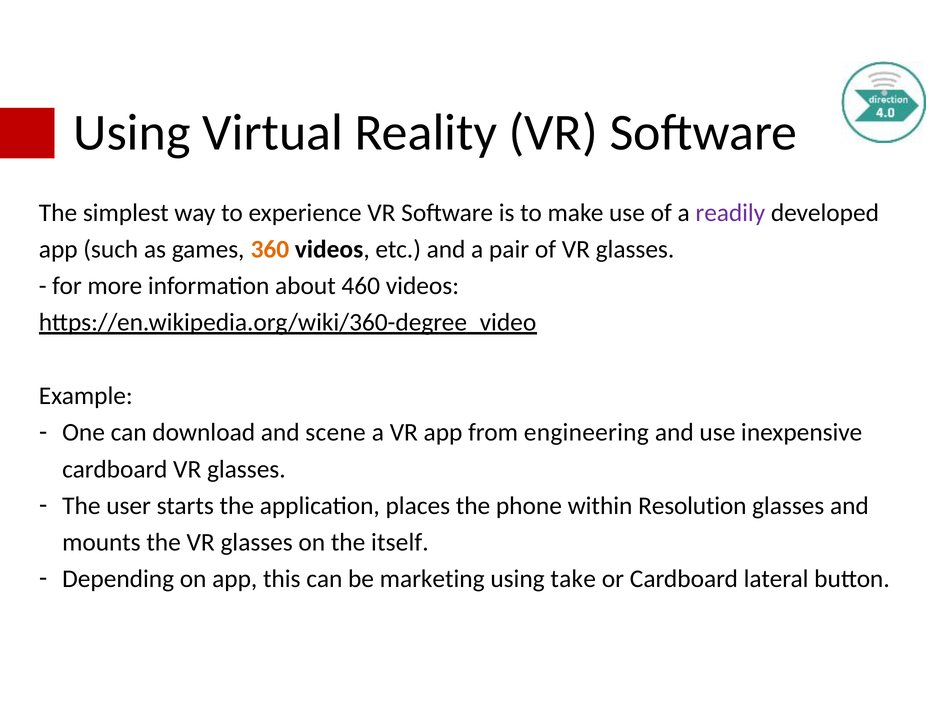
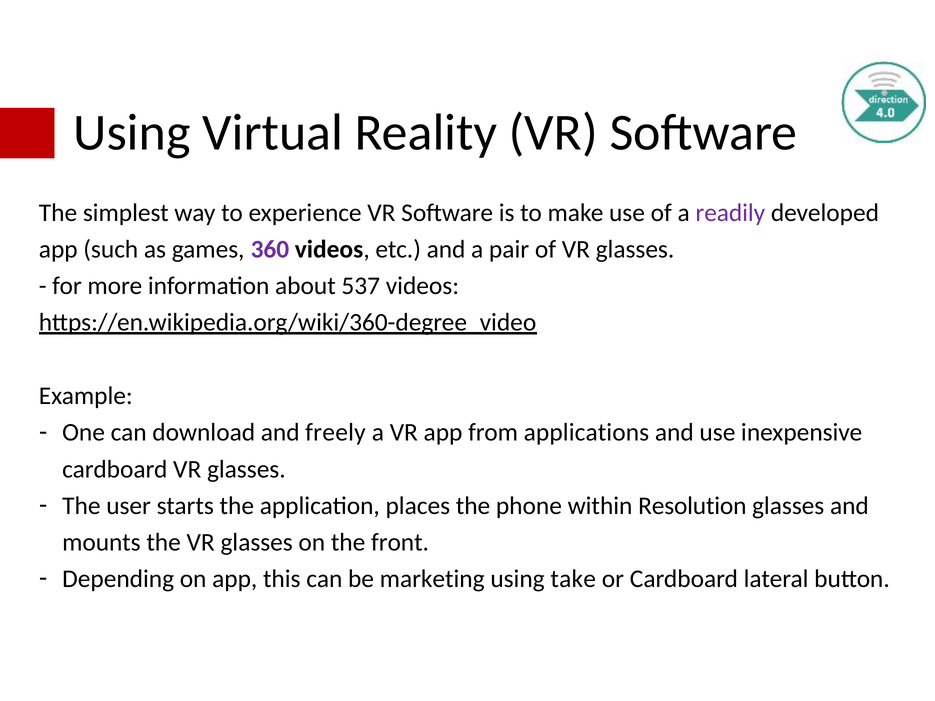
360 colour: orange -> purple
460: 460 -> 537
scene: scene -> freely
engineering: engineering -> applications
itself: itself -> front
